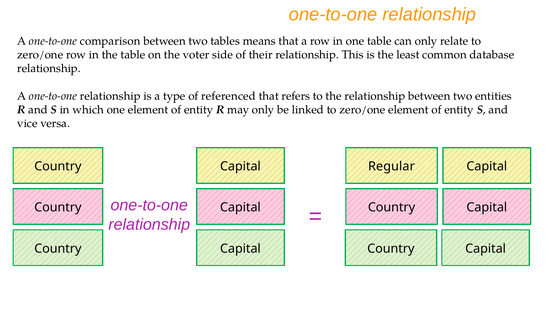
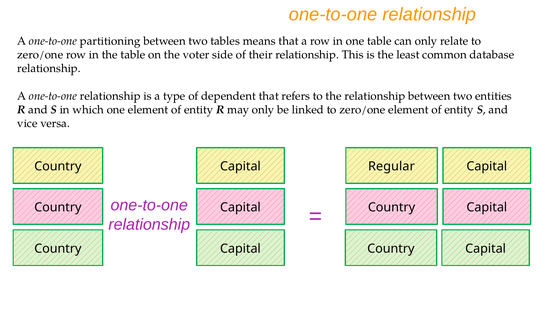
comparison: comparison -> partitioning
referenced: referenced -> dependent
